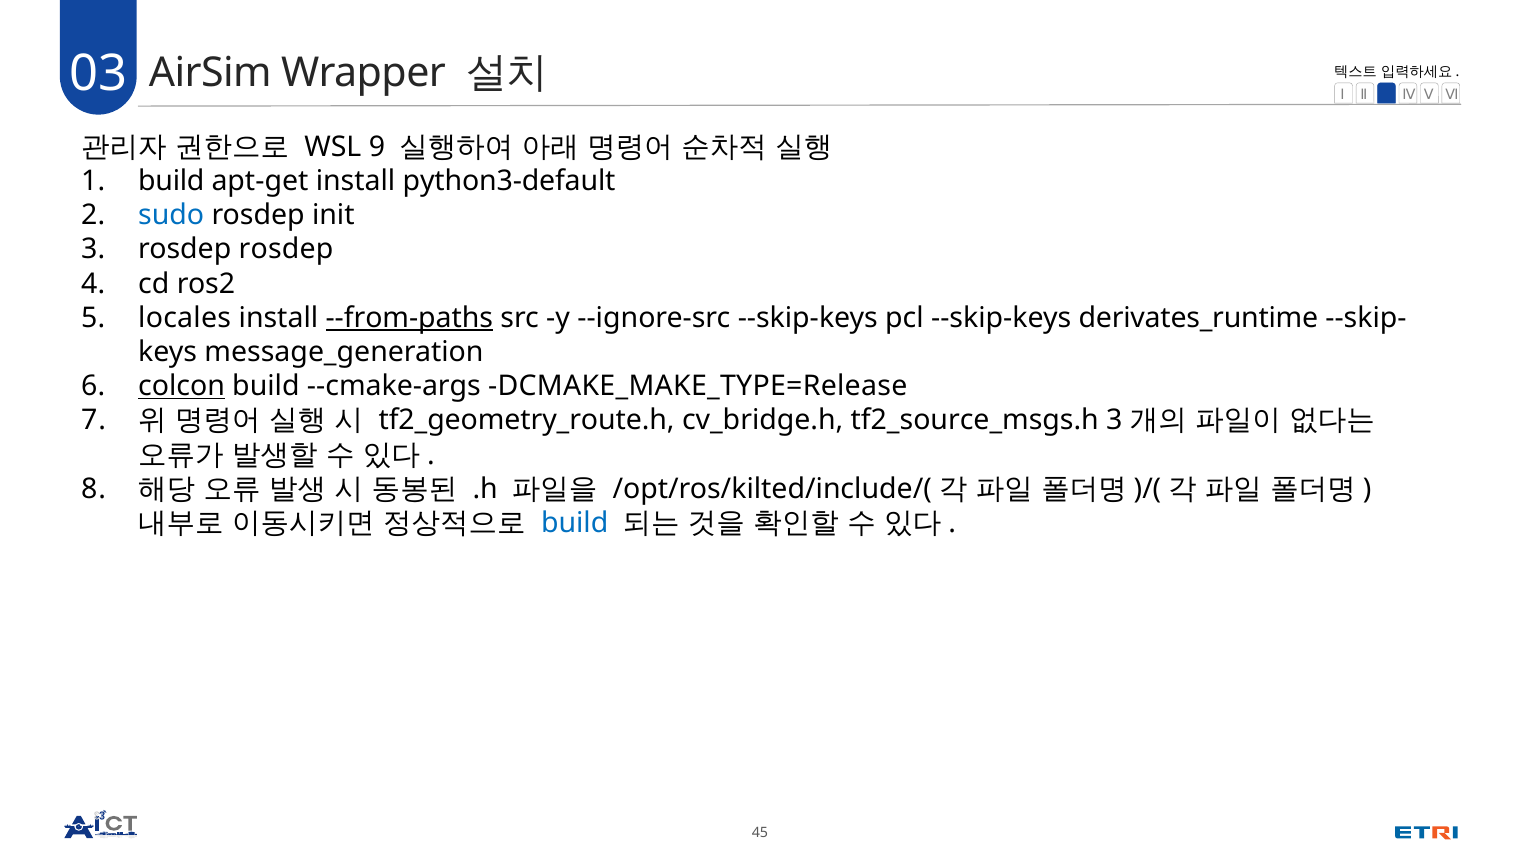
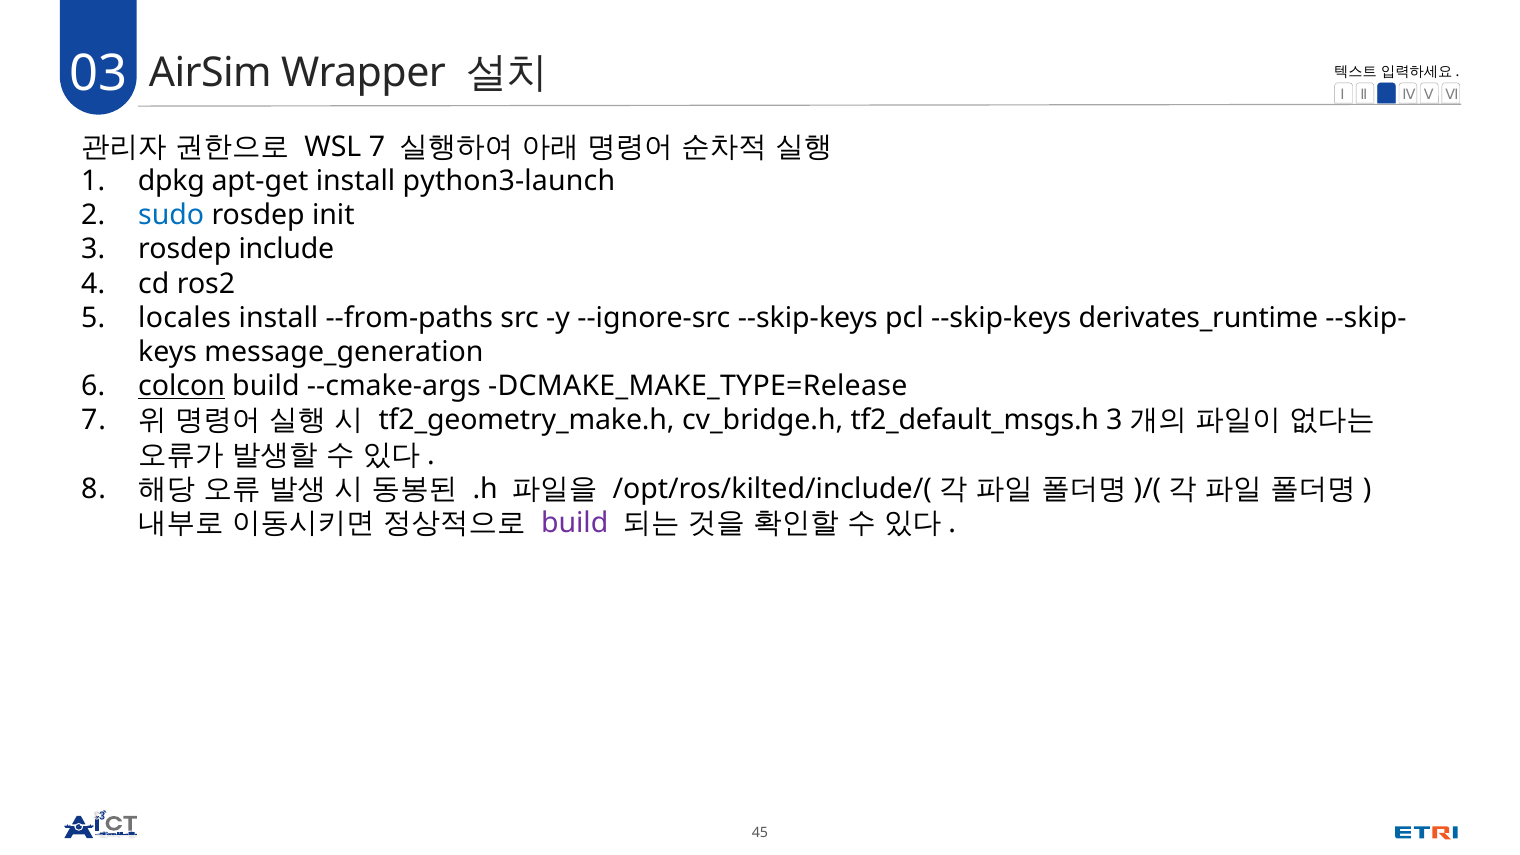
WSL 9: 9 -> 7
build at (171, 181): build -> dpkg
python3-default: python3-default -> python3-launch
rosdep rosdep: rosdep -> include
--from-paths underline: present -> none
tf2_geometry_route.h: tf2_geometry_route.h -> tf2_geometry_make.h
tf2_source_msgs.h: tf2_source_msgs.h -> tf2_default_msgs.h
build at (575, 523) colour: blue -> purple
